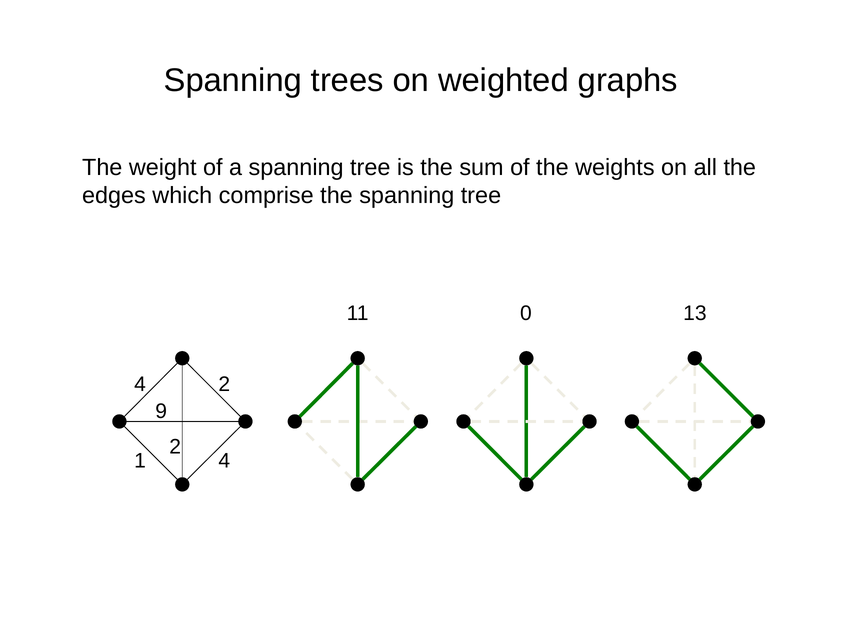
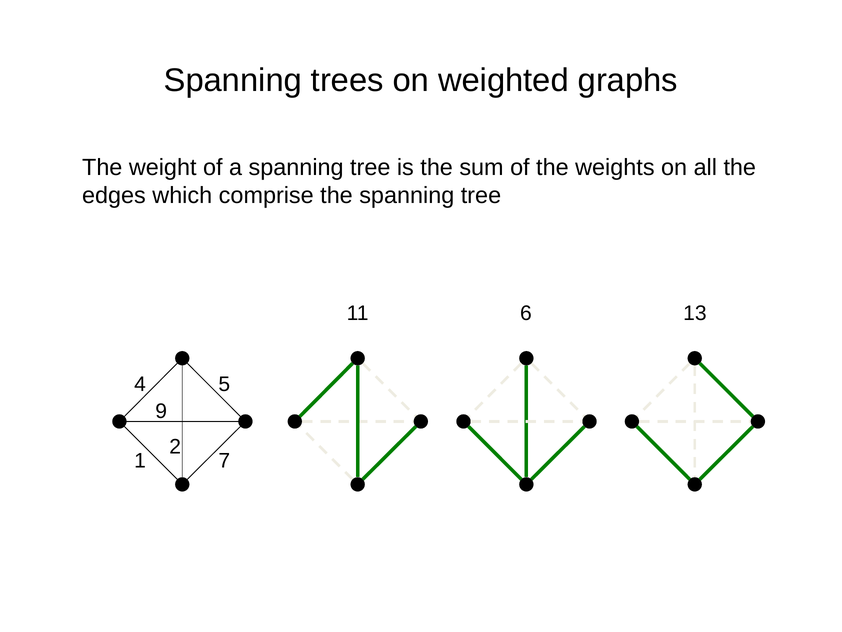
0: 0 -> 6
4 2: 2 -> 5
1 4: 4 -> 7
